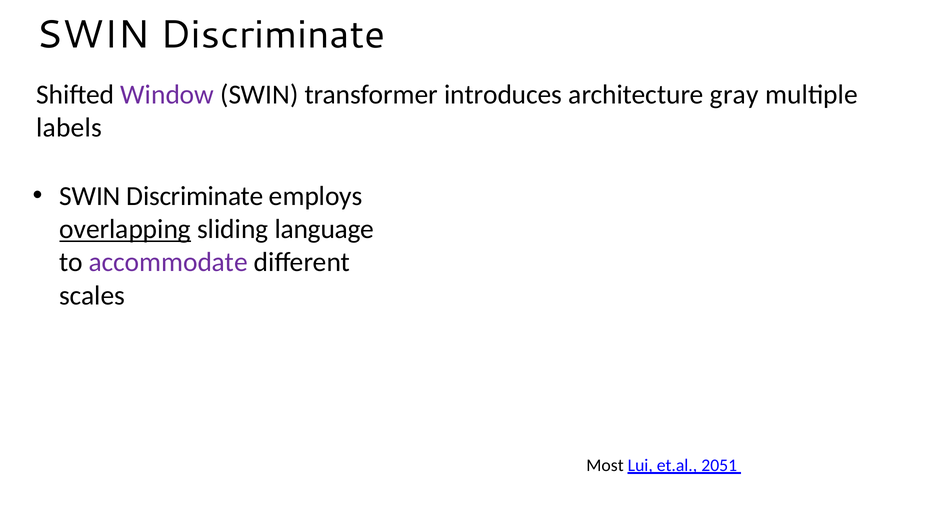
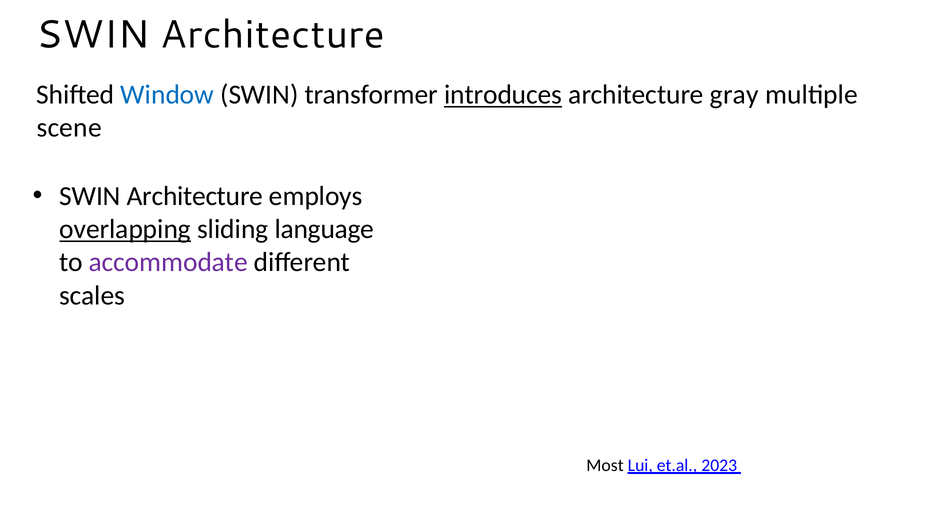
Discriminate at (273, 35): Discriminate -> Architecture
Window colour: purple -> blue
introduces underline: none -> present
labels: labels -> scene
Discriminate at (195, 196): Discriminate -> Architecture
2051: 2051 -> 2023
